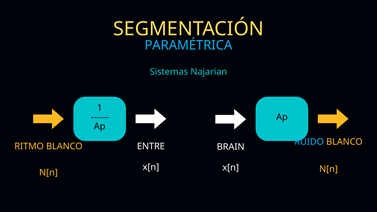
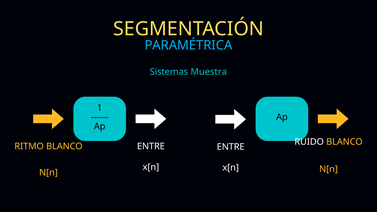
Najarian: Najarian -> Muestra
RUIDO colour: light blue -> white
BRAIN at (231, 147): BRAIN -> ENTRE
